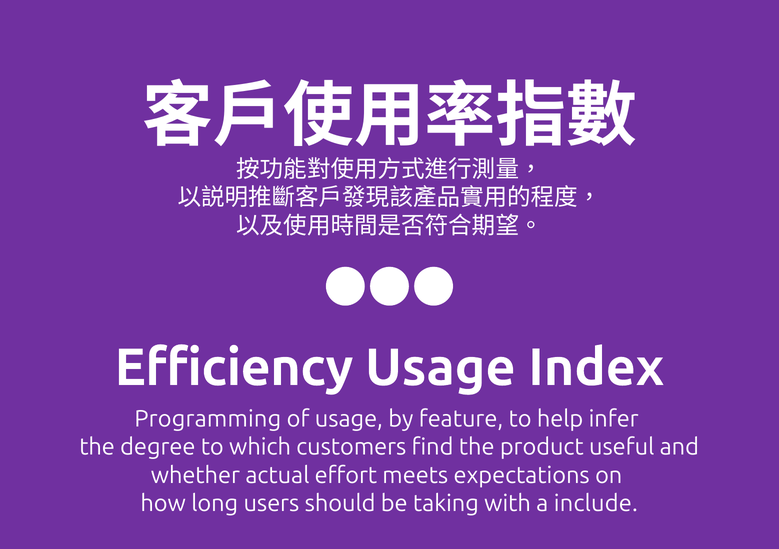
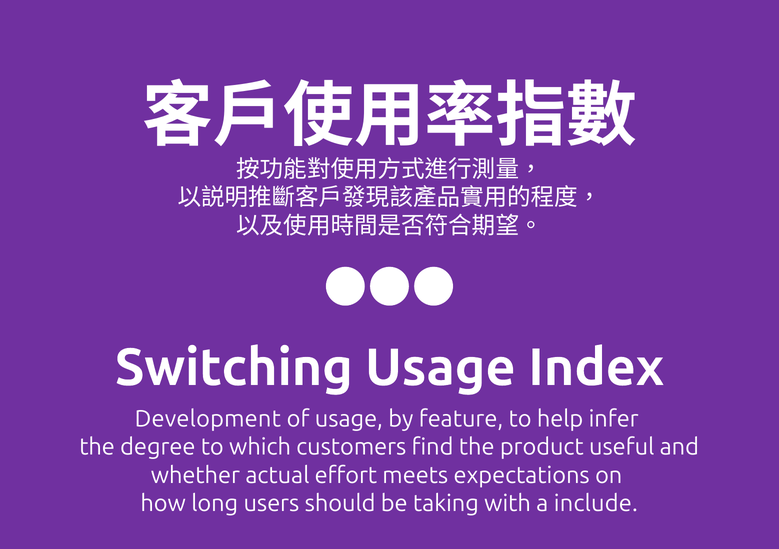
Efficiency: Efficiency -> Switching
Programming: Programming -> Development
